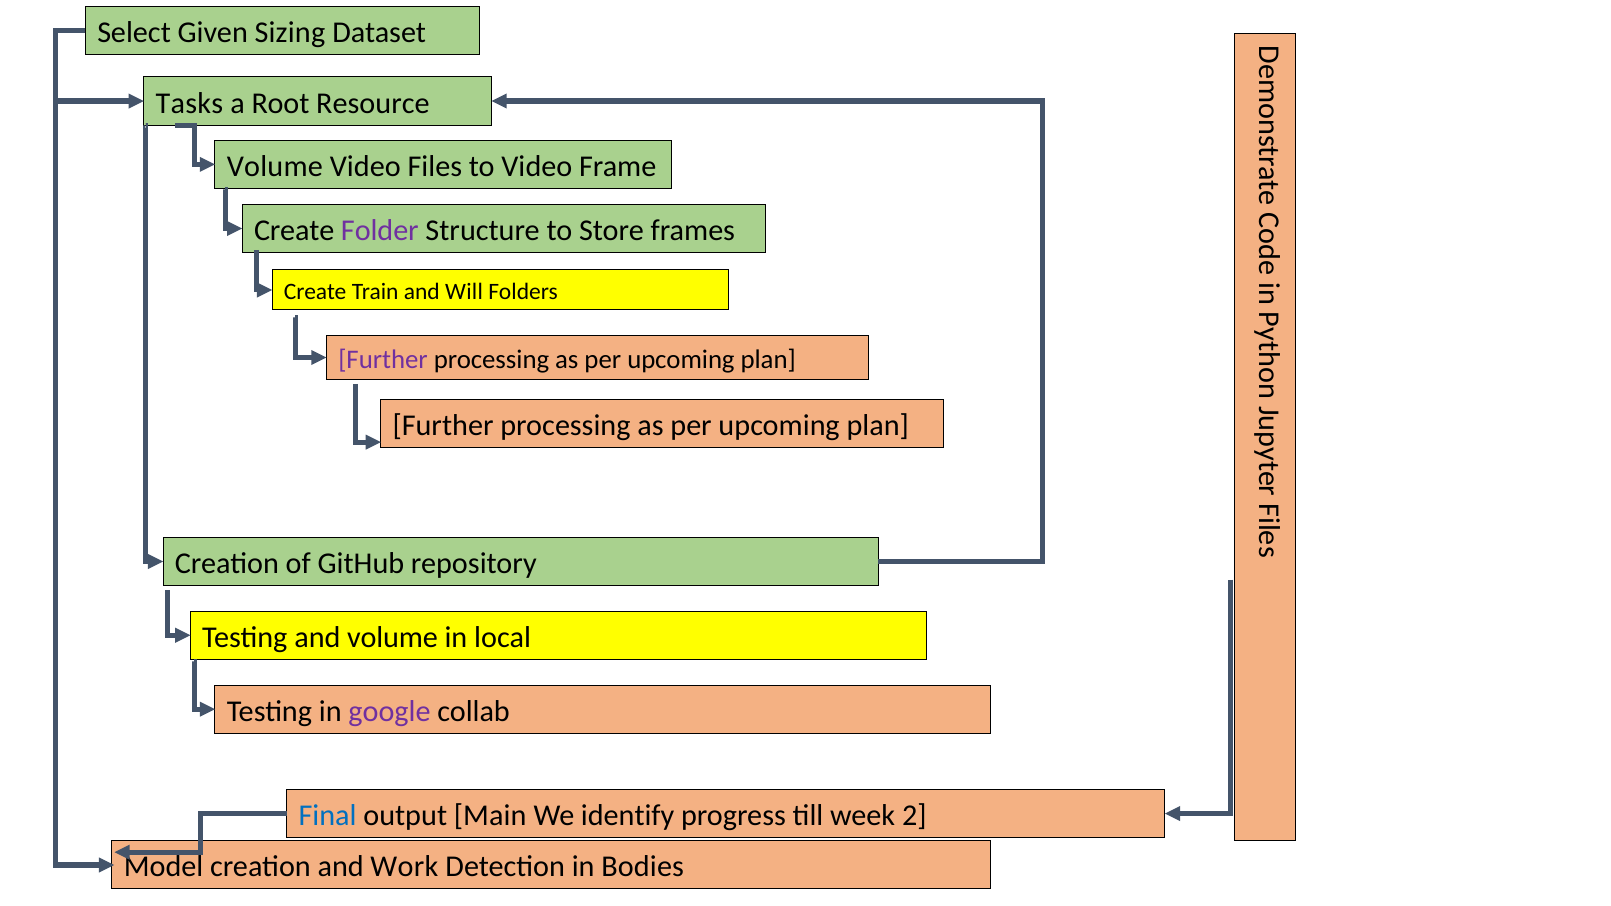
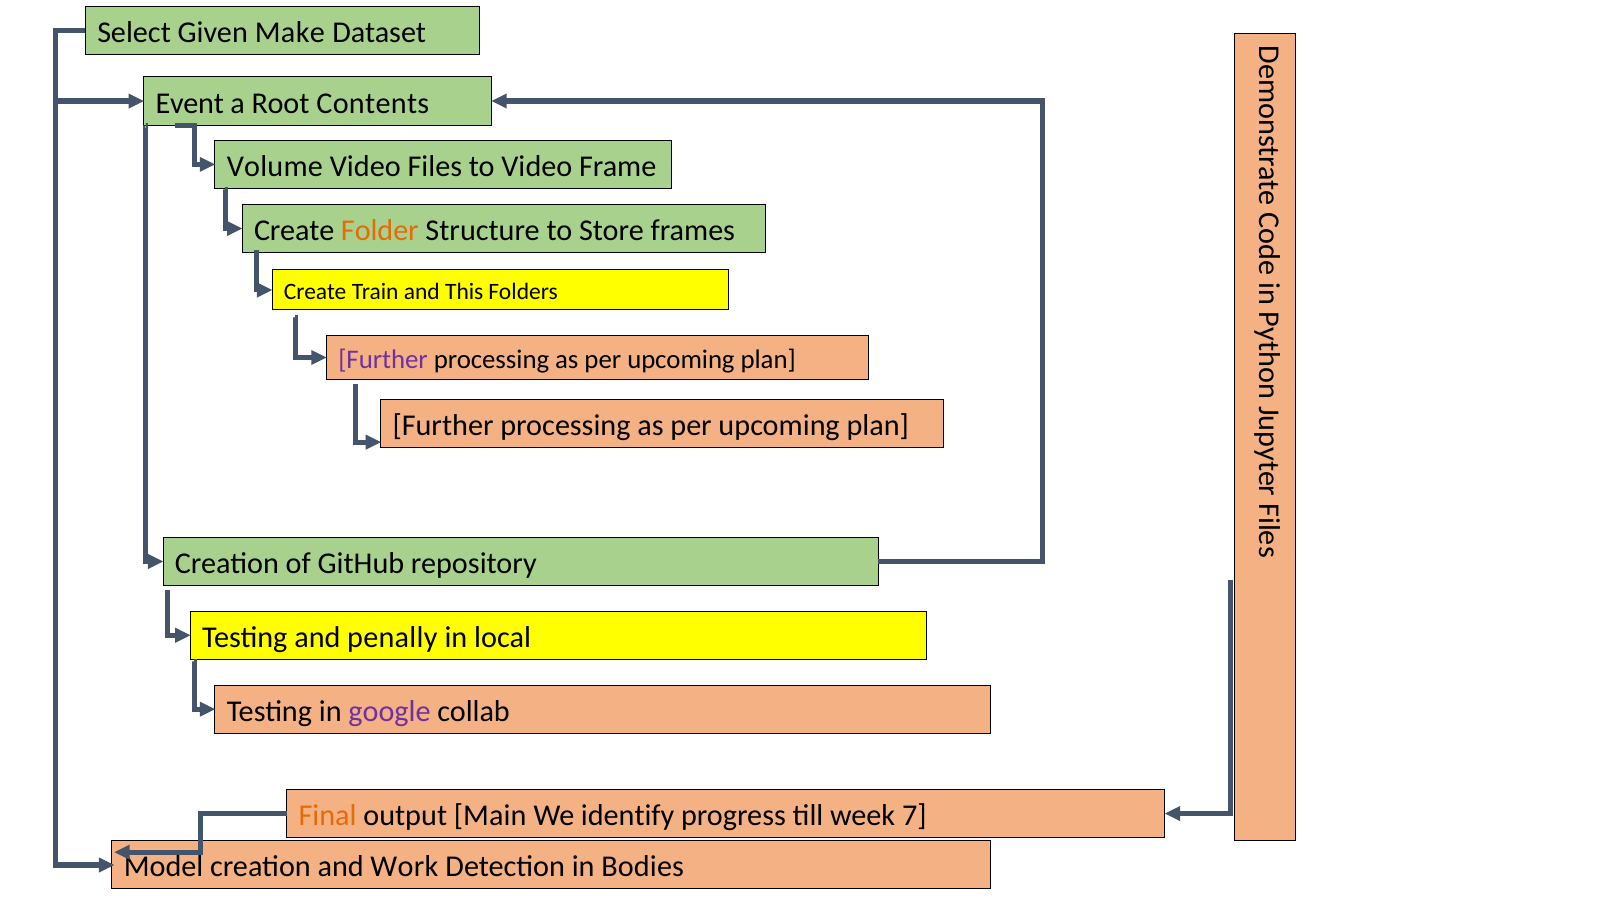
Sizing: Sizing -> Make
Tasks: Tasks -> Event
Resource: Resource -> Contents
Folder colour: purple -> orange
Will: Will -> This
and volume: volume -> penally
Final colour: blue -> orange
2: 2 -> 7
